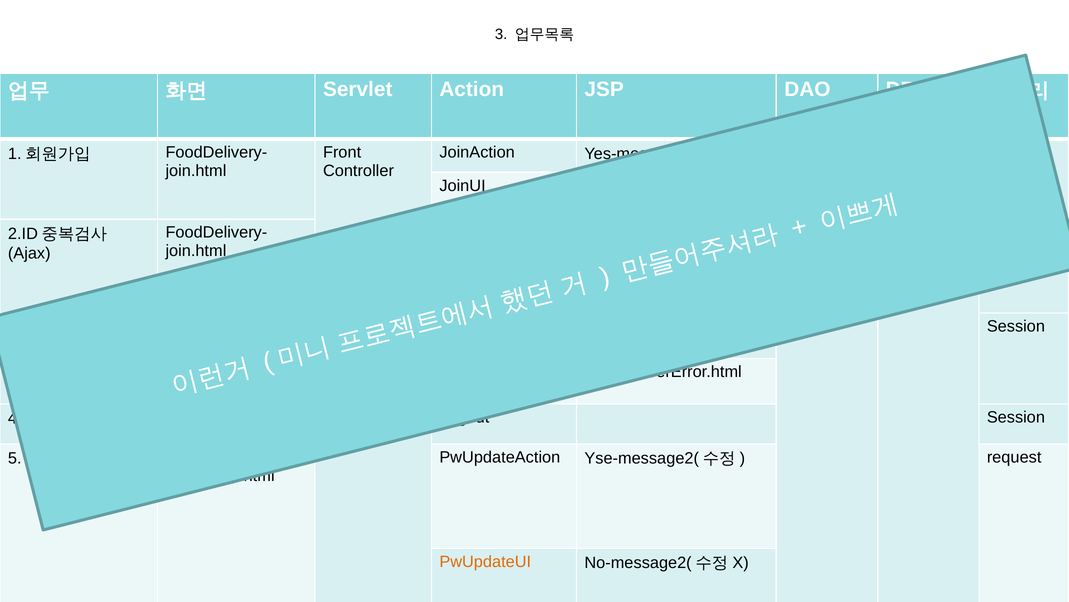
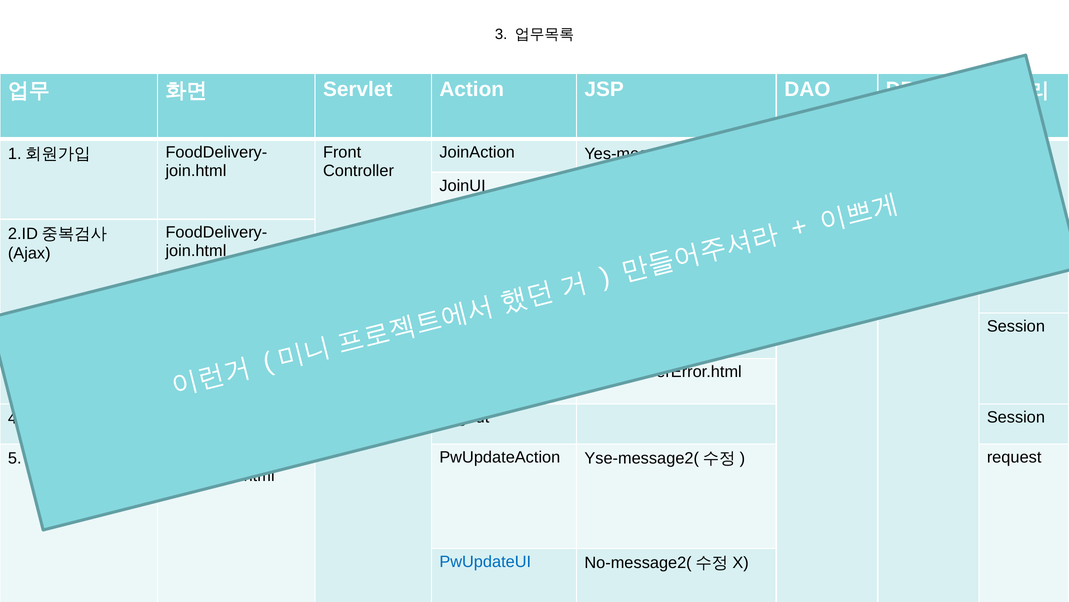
PwUpdateUI colour: orange -> blue
